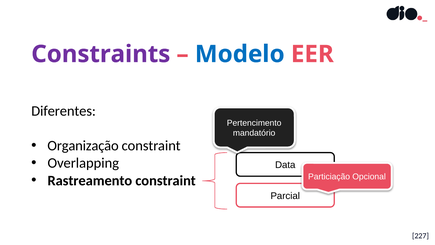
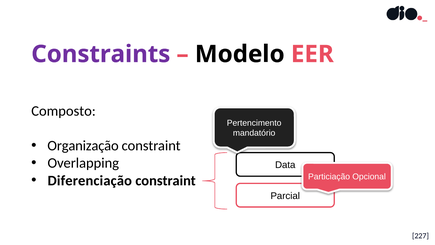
Modelo colour: blue -> black
Diferentes: Diferentes -> Composto
Rastreamento: Rastreamento -> Diferenciação
